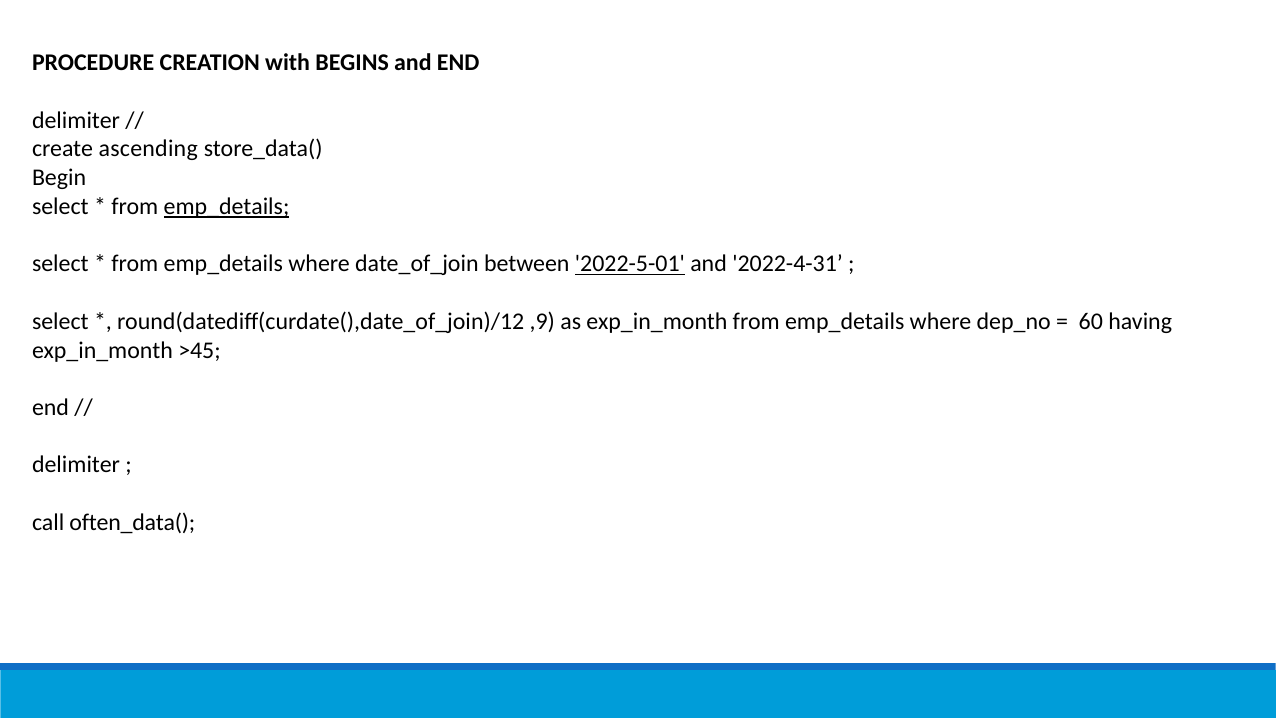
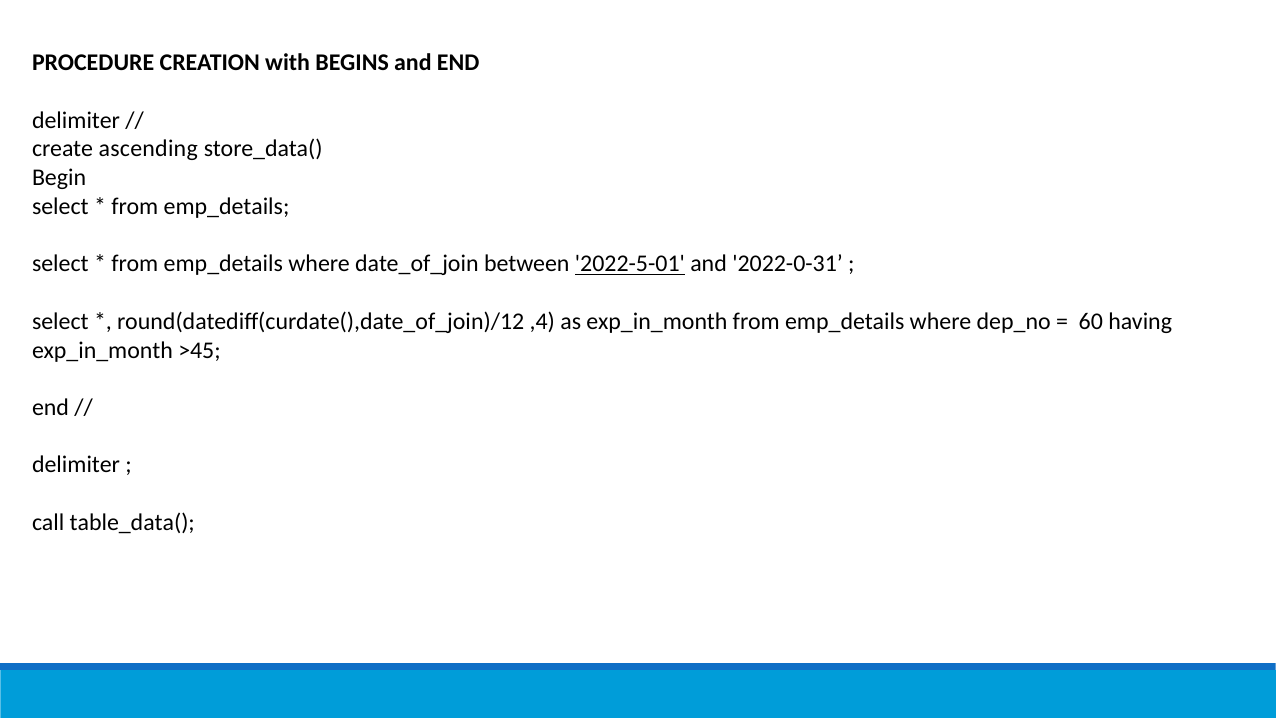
emp_details at (227, 206) underline: present -> none
2022-4-31: 2022-4-31 -> 2022-0-31
,9: ,9 -> ,4
often_data(: often_data( -> table_data(
